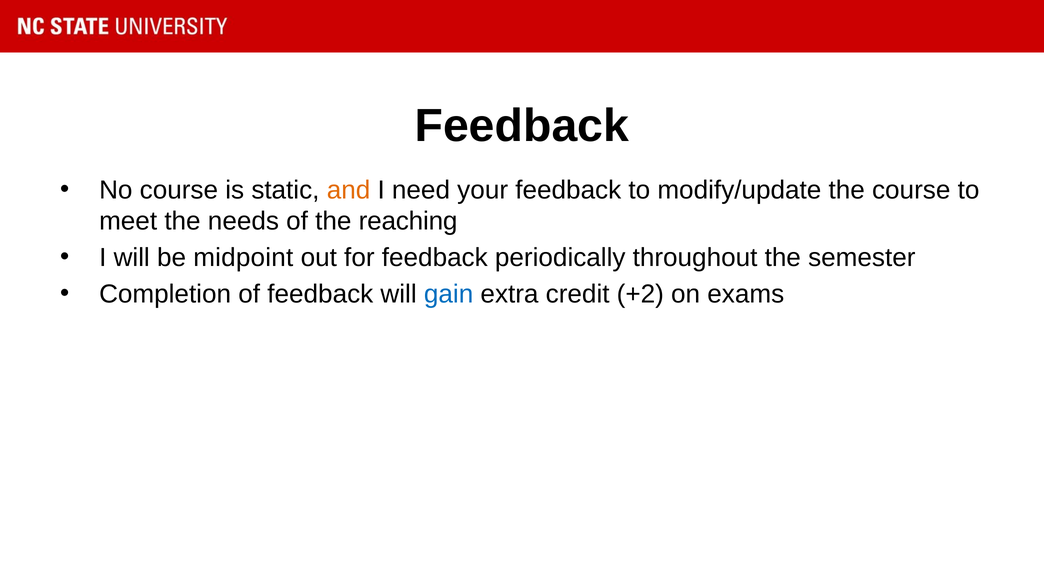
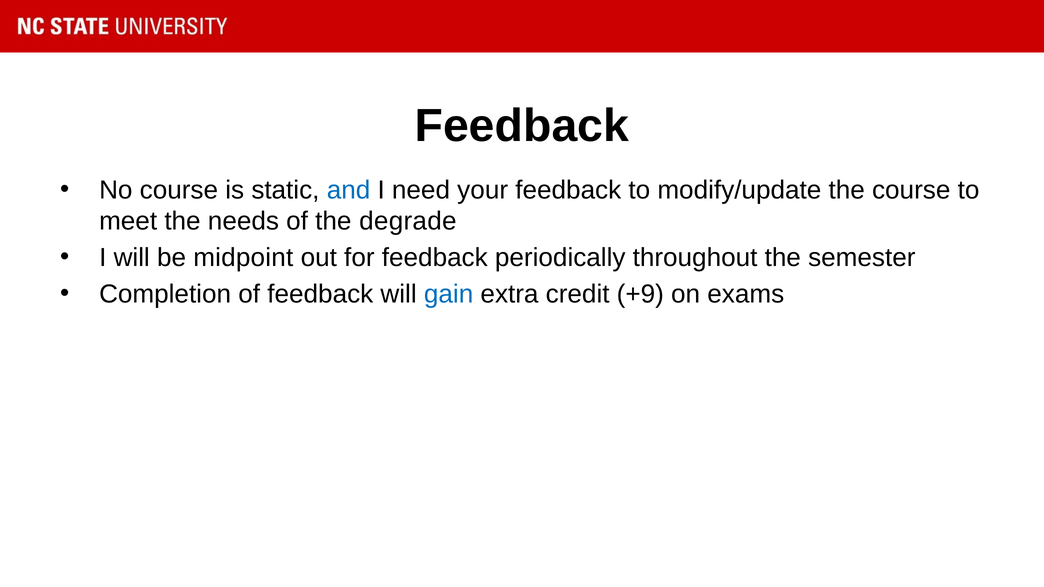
and colour: orange -> blue
reaching: reaching -> degrade
+2: +2 -> +9
